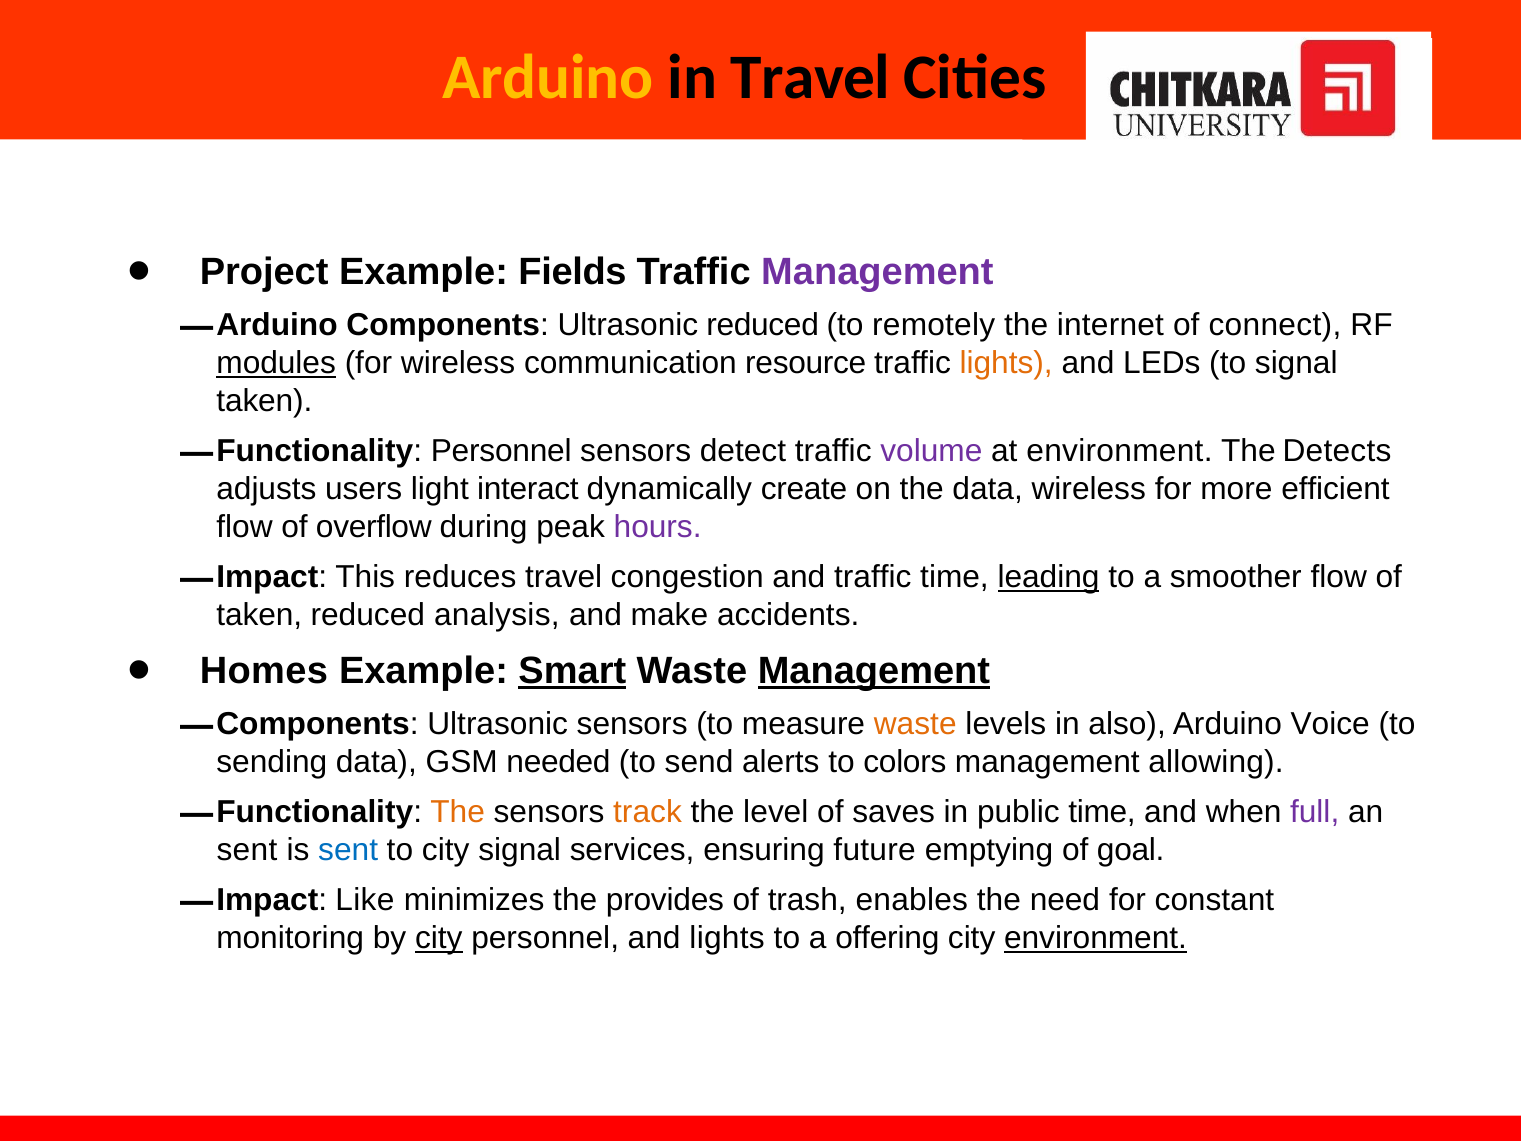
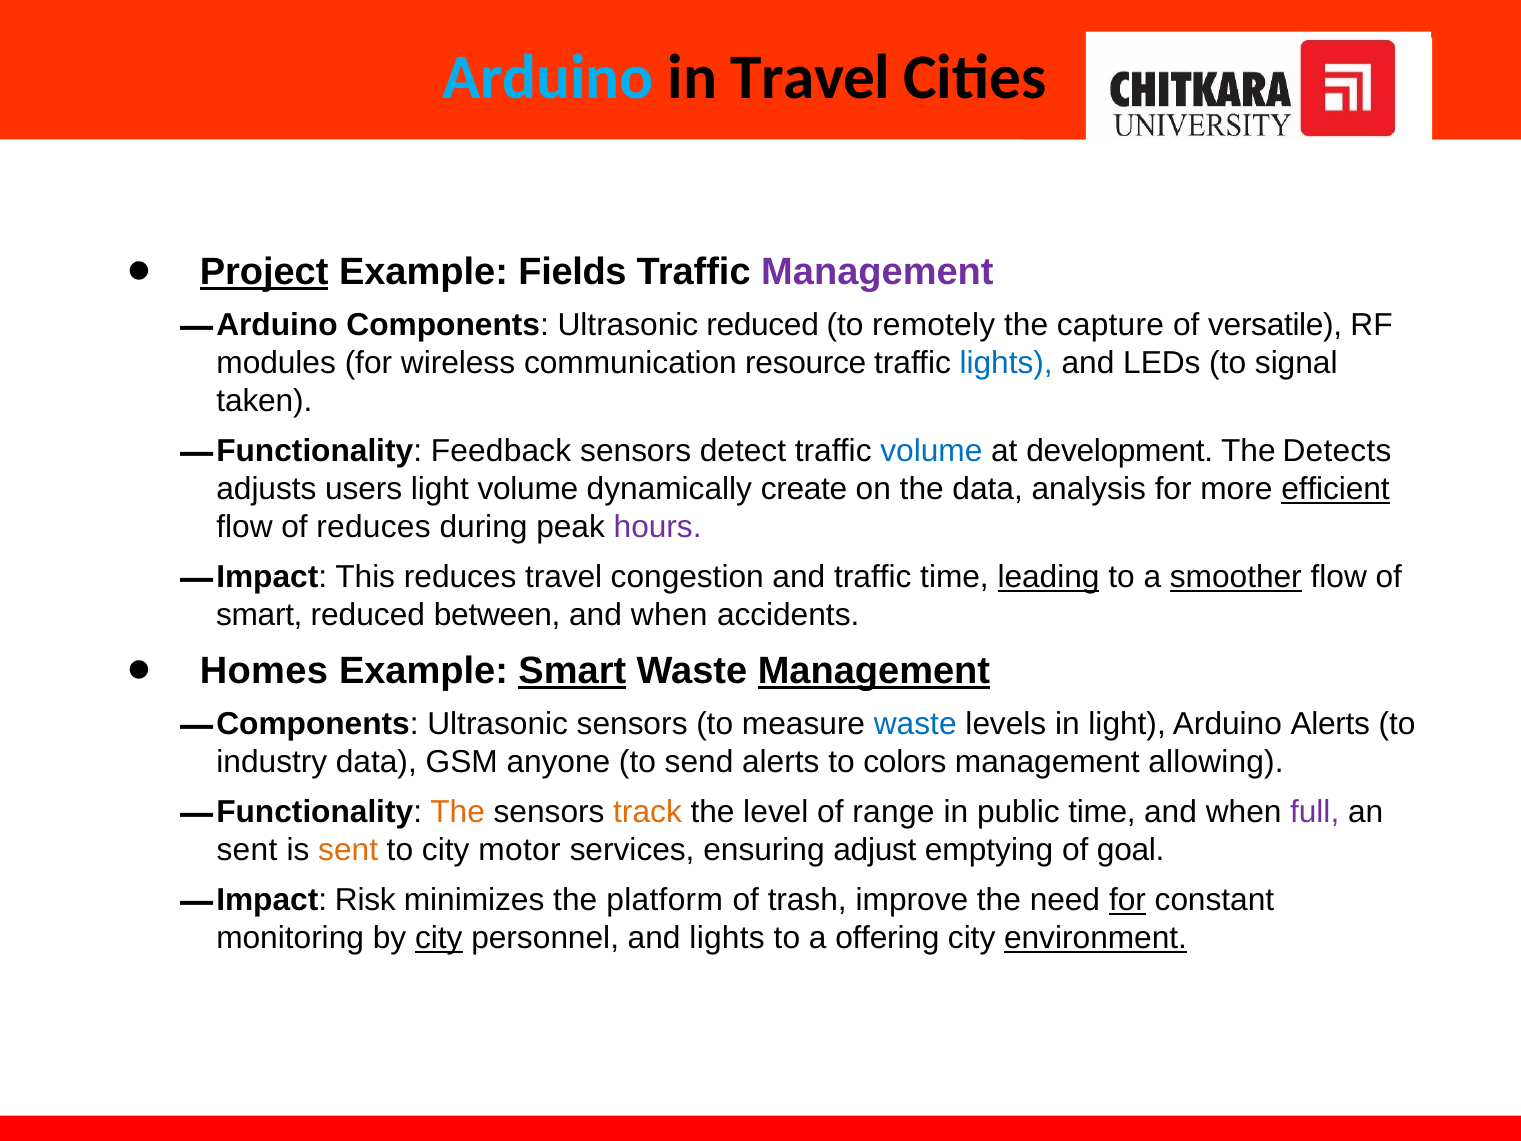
Arduino at (548, 78) colour: yellow -> light blue
Project underline: none -> present
internet: internet -> capture
connect: connect -> versatile
modules underline: present -> none
lights at (1006, 363) colour: orange -> blue
Functionality Personnel: Personnel -> Feedback
volume at (931, 451) colour: purple -> blue
at environment: environment -> development
light interact: interact -> volume
data wireless: wireless -> analysis
efficient underline: none -> present
of overflow: overflow -> reduces
smoother underline: none -> present
taken at (259, 615): taken -> smart
analysis: analysis -> between
make at (669, 615): make -> when
waste at (915, 724) colour: orange -> blue
in also: also -> light
Arduino Voice: Voice -> Alerts
sending: sending -> industry
needed: needed -> anyone
saves: saves -> range
sent at (348, 850) colour: blue -> orange
city signal: signal -> motor
future: future -> adjust
Like: Like -> Risk
provides: provides -> platform
enables: enables -> improve
for at (1127, 900) underline: none -> present
